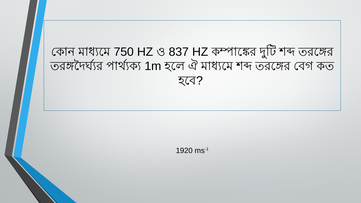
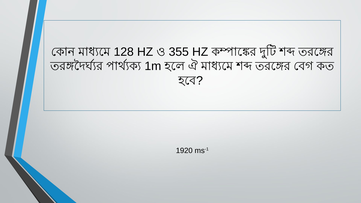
750: 750 -> 128
837: 837 -> 355
